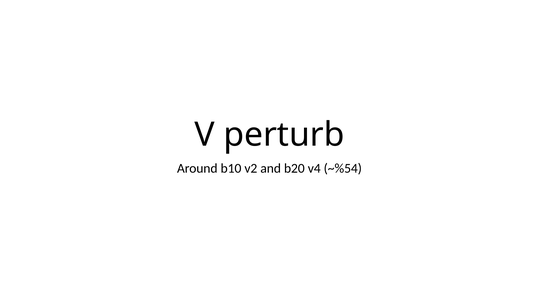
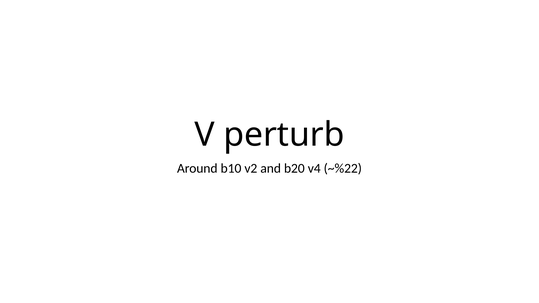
~%54: ~%54 -> ~%22
